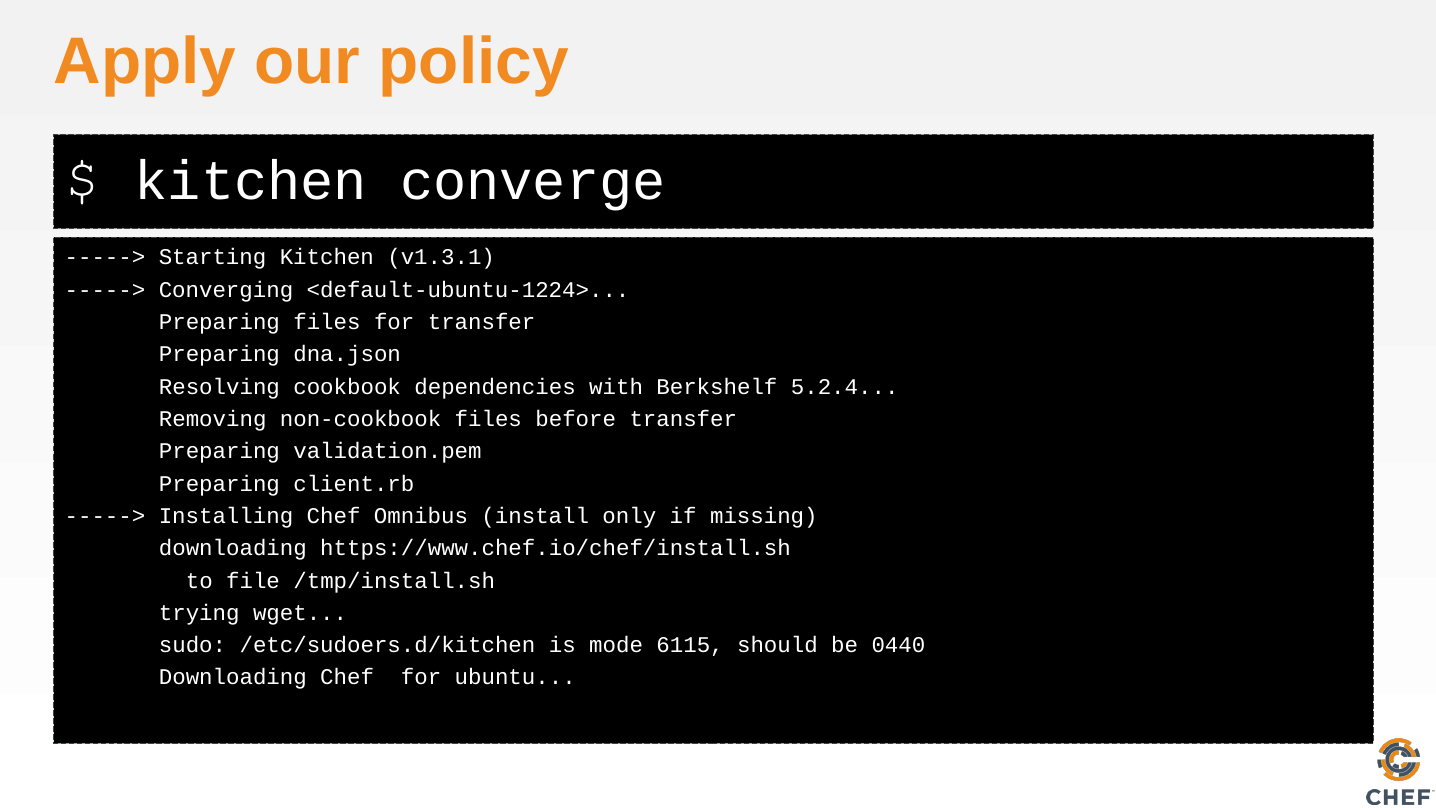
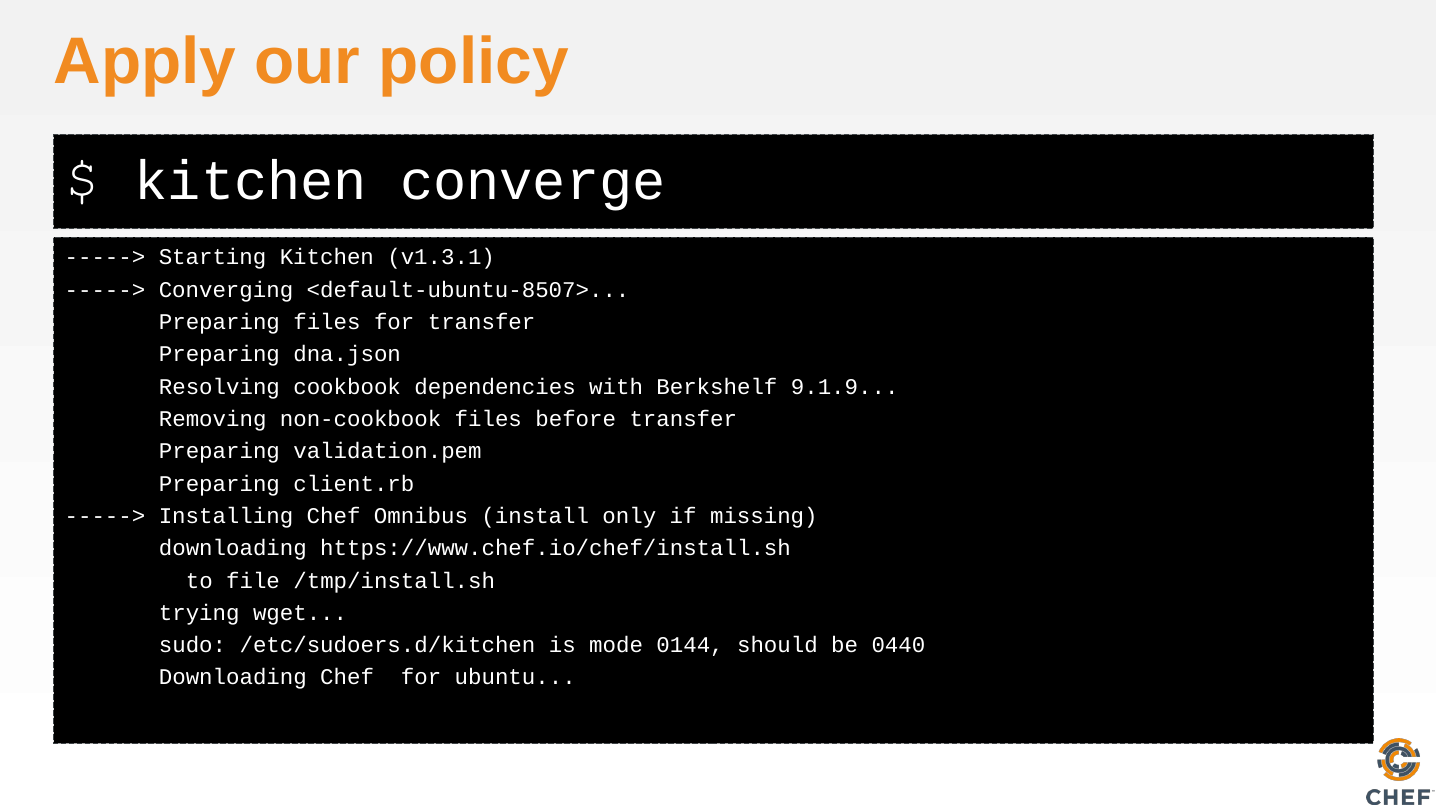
<default-ubuntu-1224>: <default-ubuntu-1224> -> <default-ubuntu-8507>
5.2.4: 5.2.4 -> 9.1.9
6115: 6115 -> 0144
